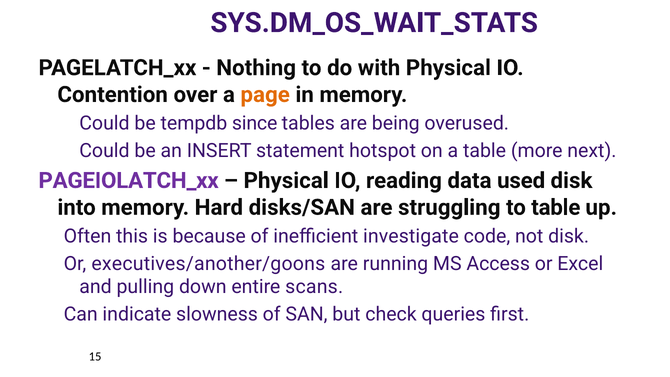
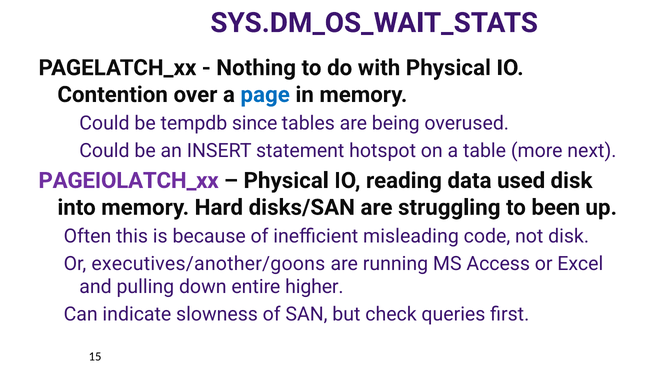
page colour: orange -> blue
to table: table -> been
investigate: investigate -> misleading
scans: scans -> higher
